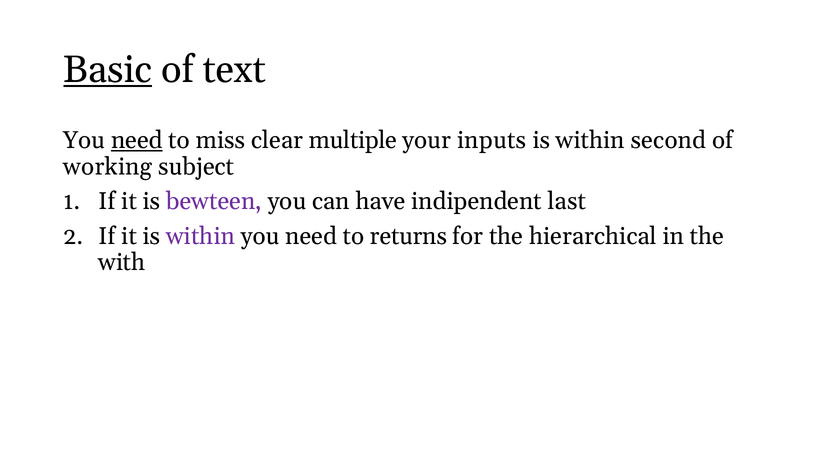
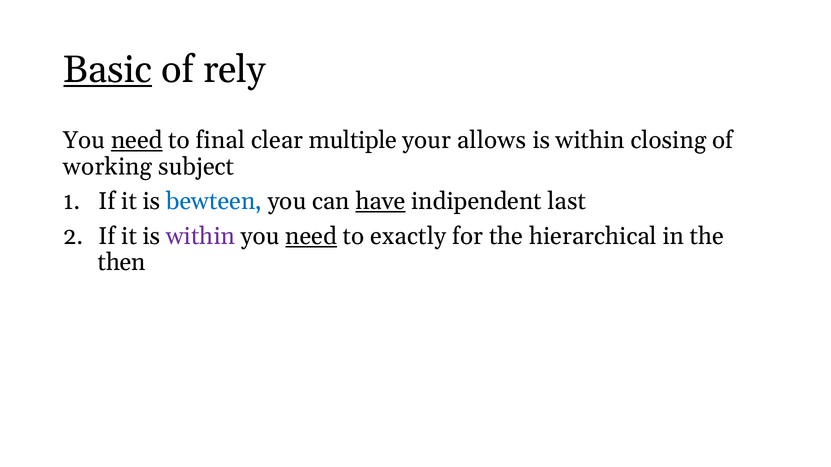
text: text -> rely
miss: miss -> final
inputs: inputs -> allows
second: second -> closing
bewteen colour: purple -> blue
have underline: none -> present
need at (311, 236) underline: none -> present
returns: returns -> exactly
with: with -> then
